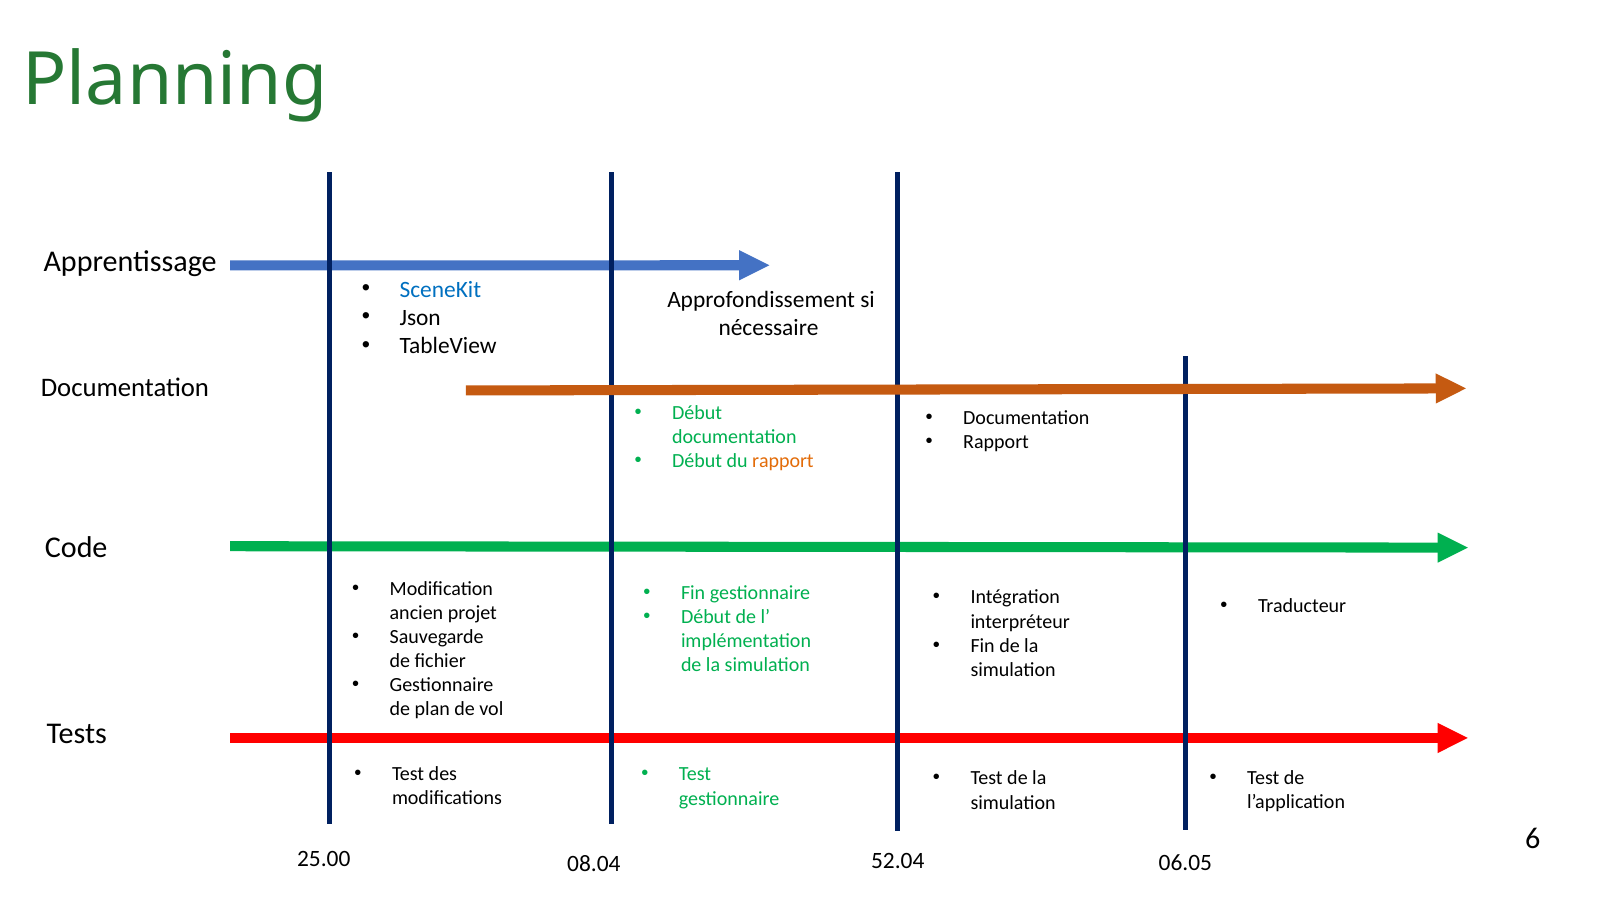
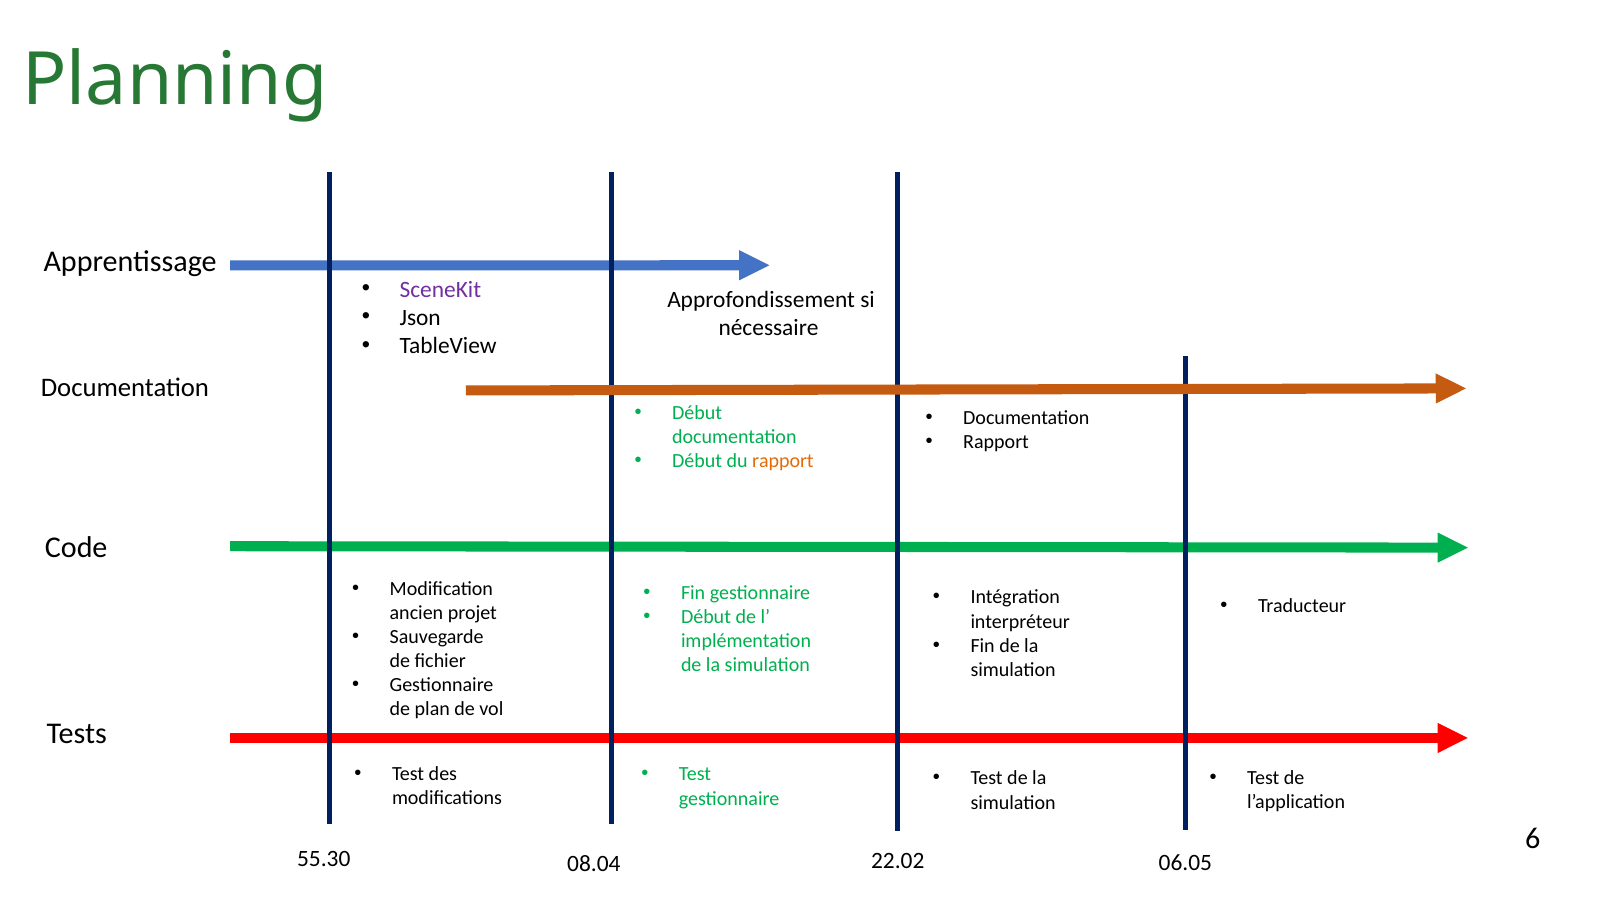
SceneKit colour: blue -> purple
25.00: 25.00 -> 55.30
52.04: 52.04 -> 22.02
